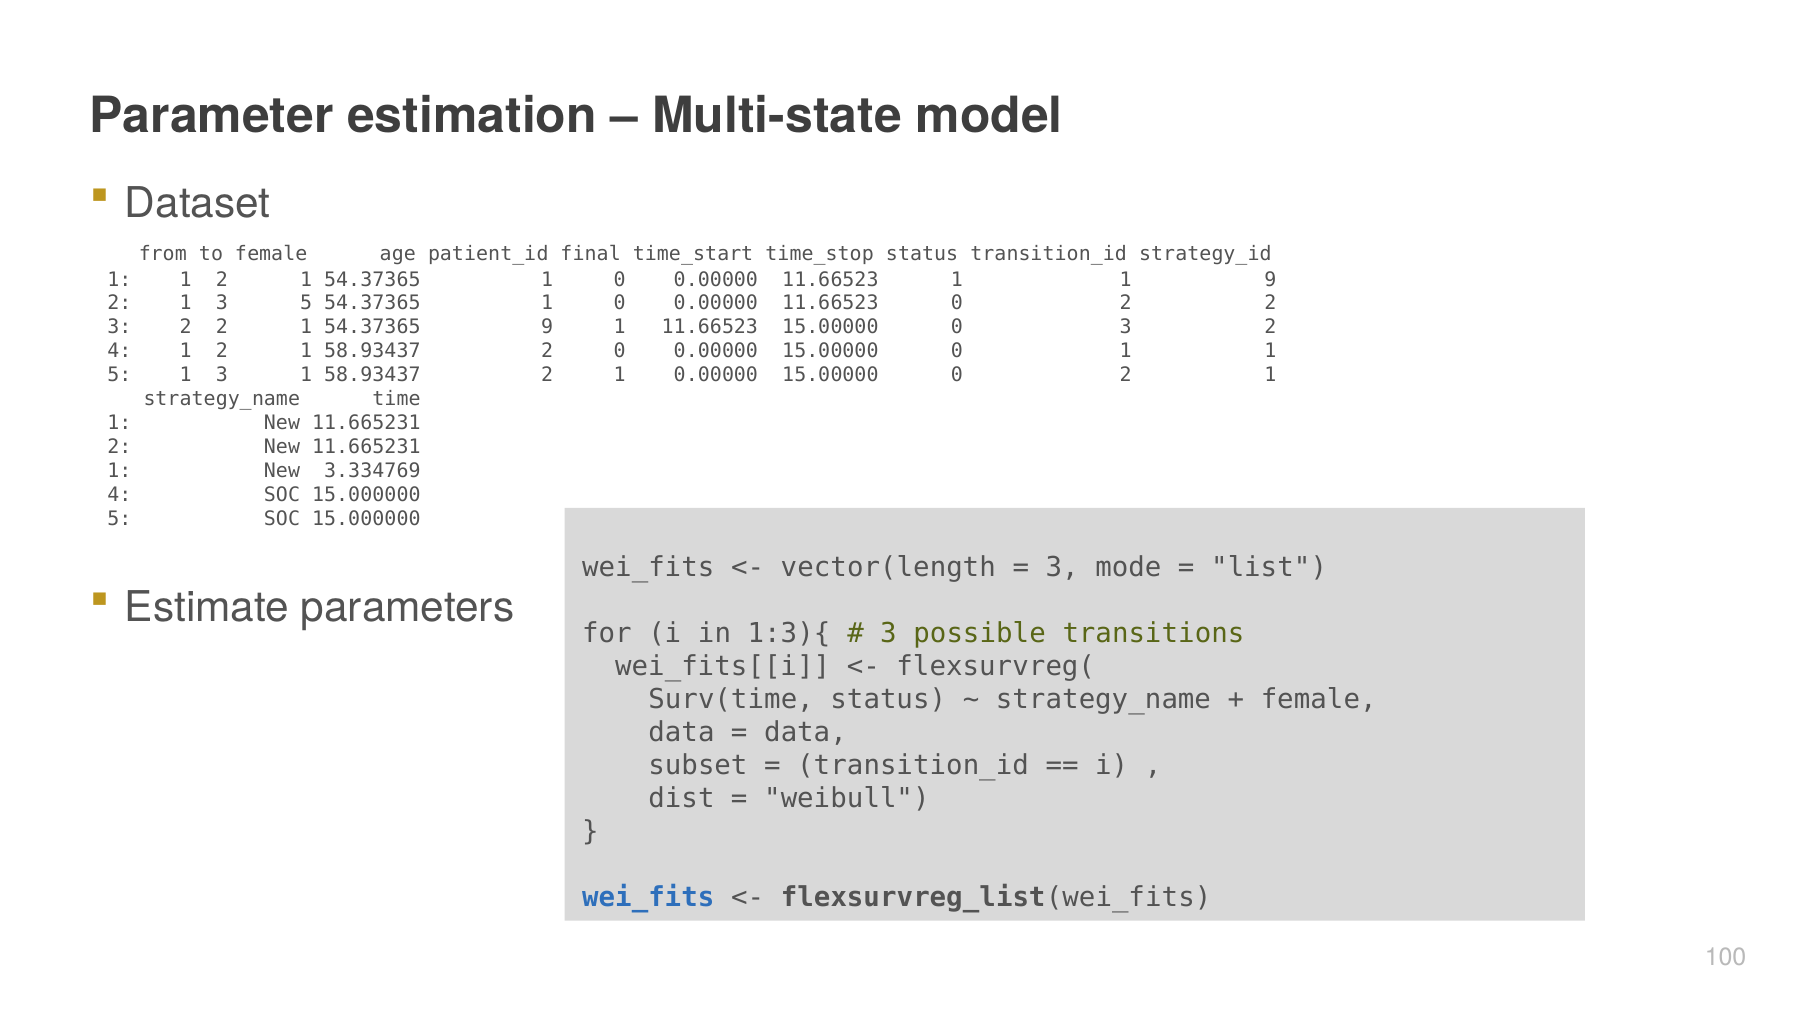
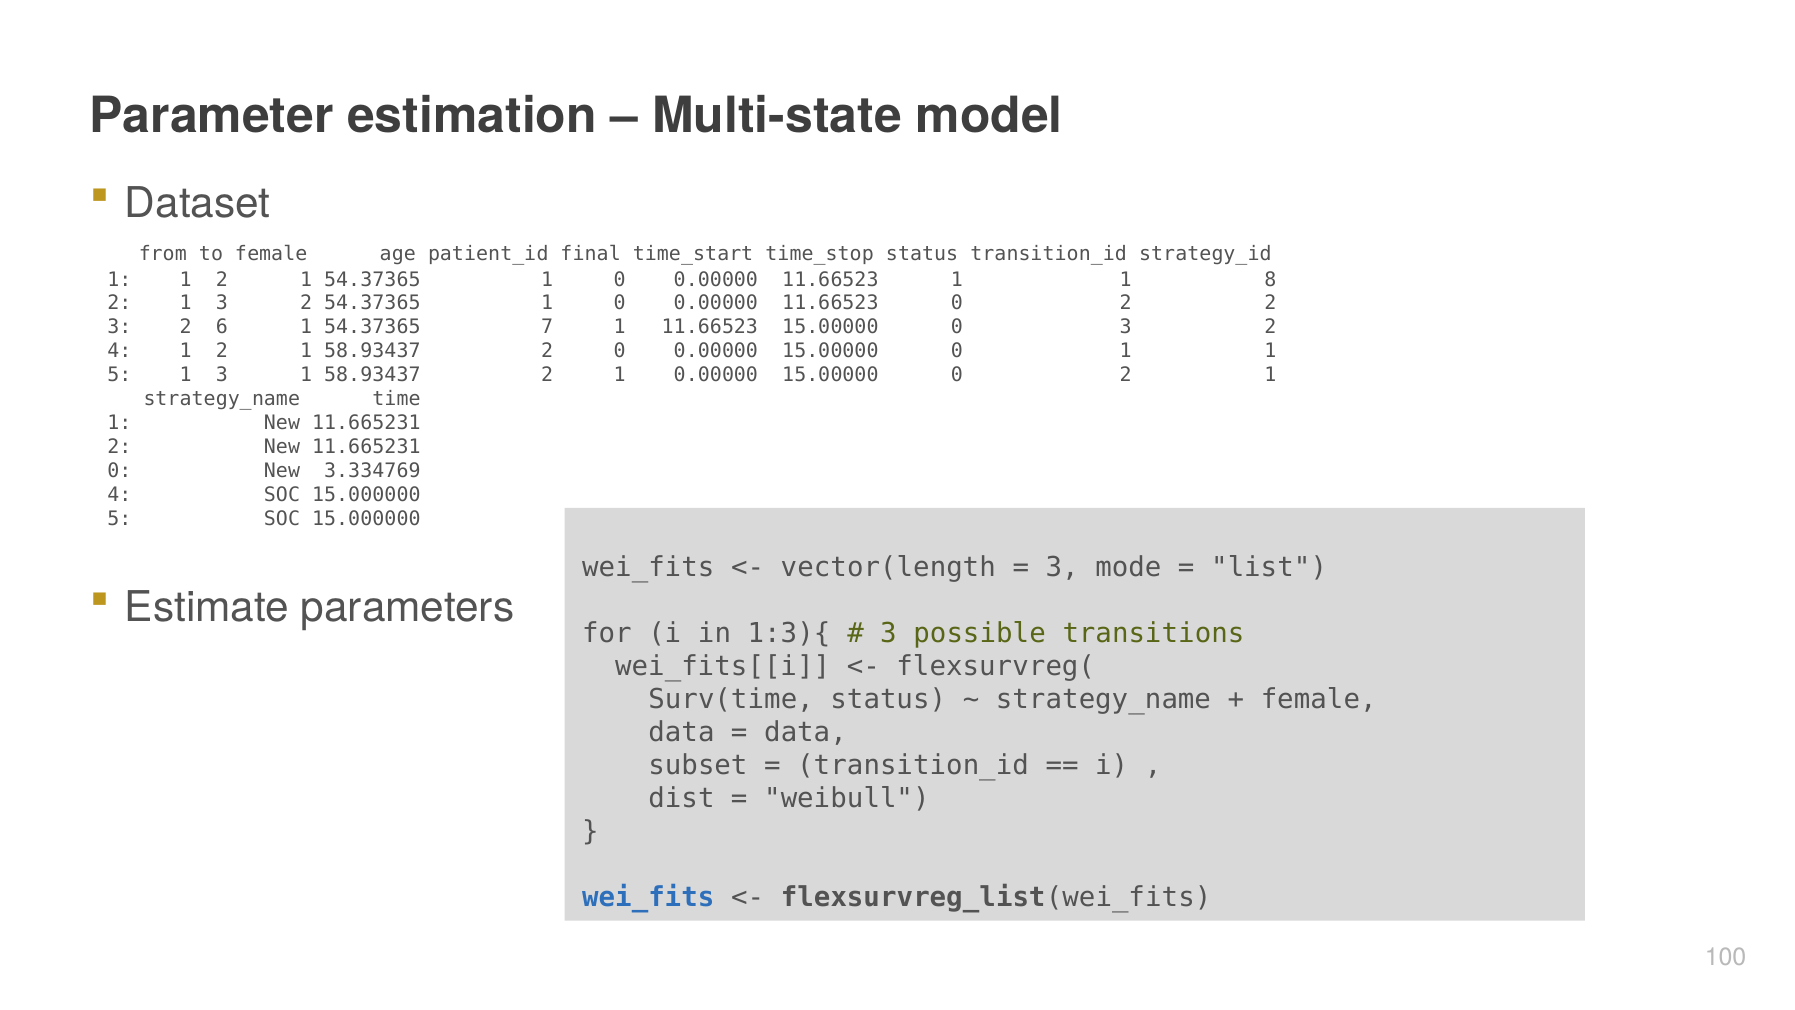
1 9: 9 -> 8
1 3 5: 5 -> 2
3 2 2: 2 -> 6
54.37365 9: 9 -> 7
1 at (119, 471): 1 -> 0
